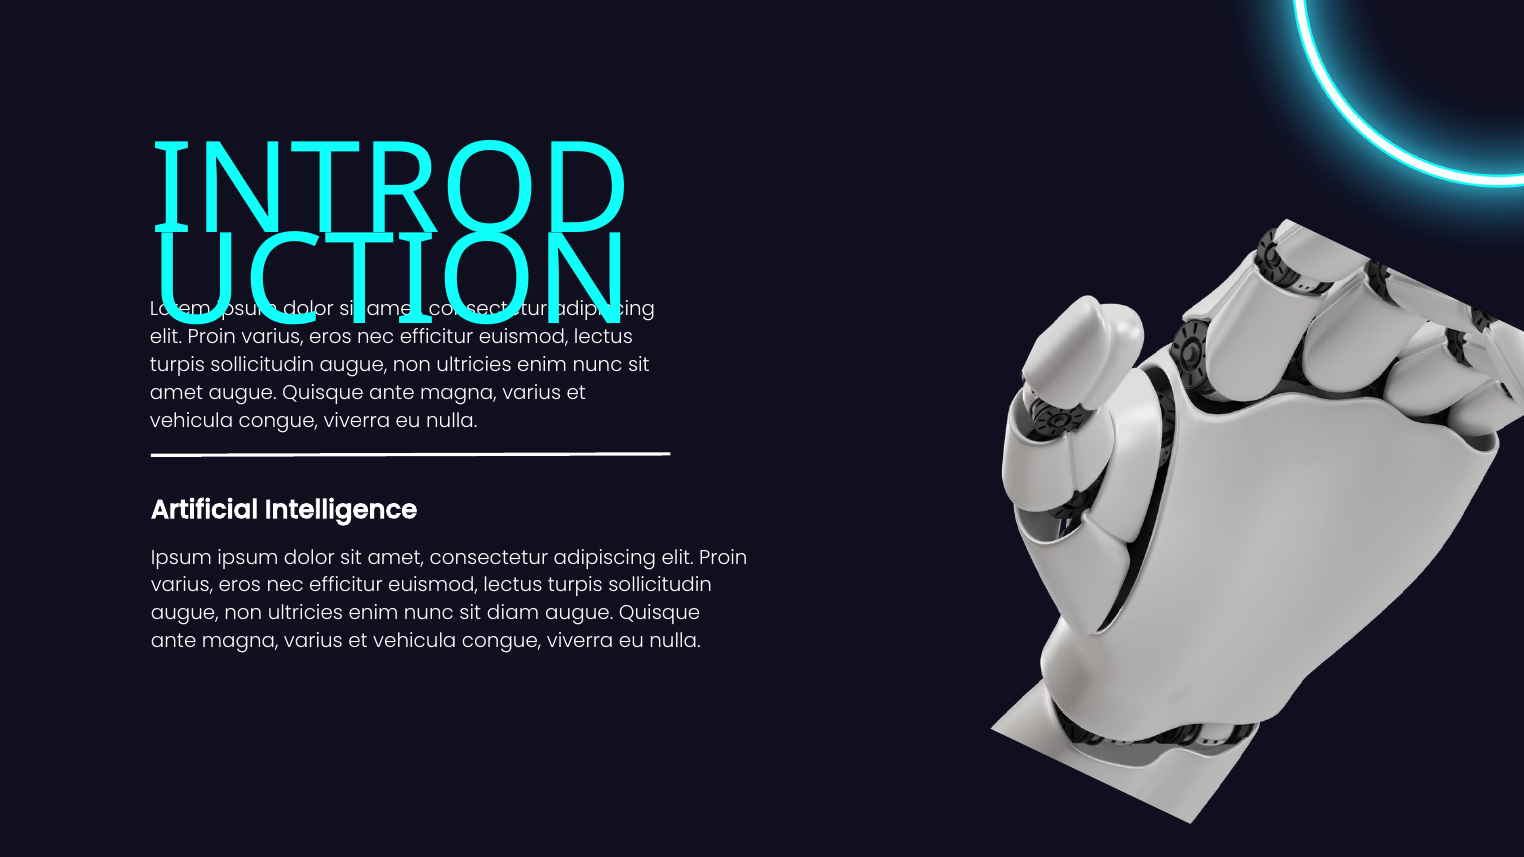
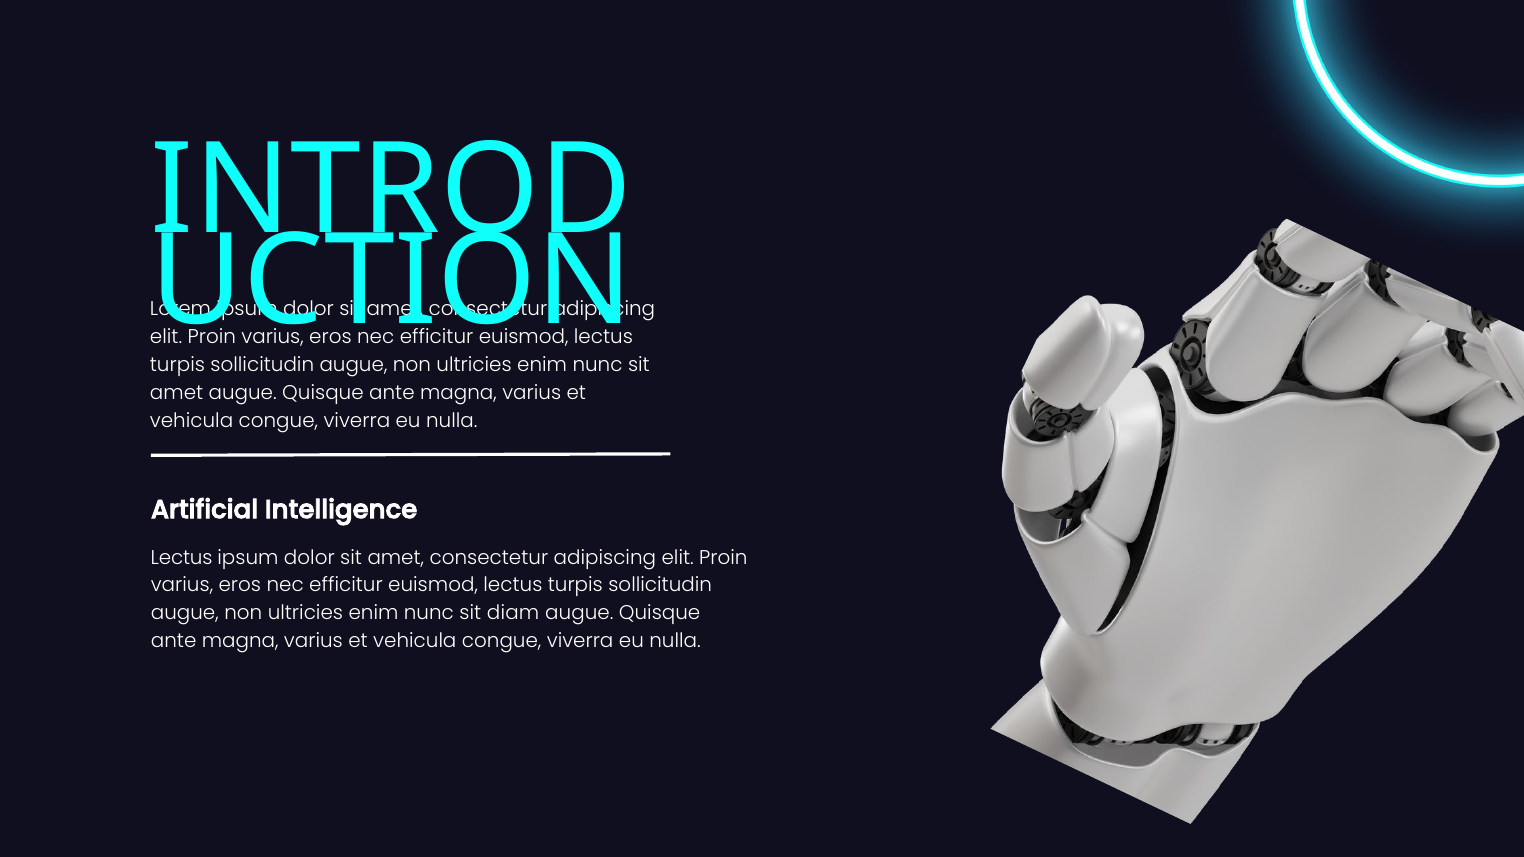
Ipsum at (181, 558): Ipsum -> Lectus
